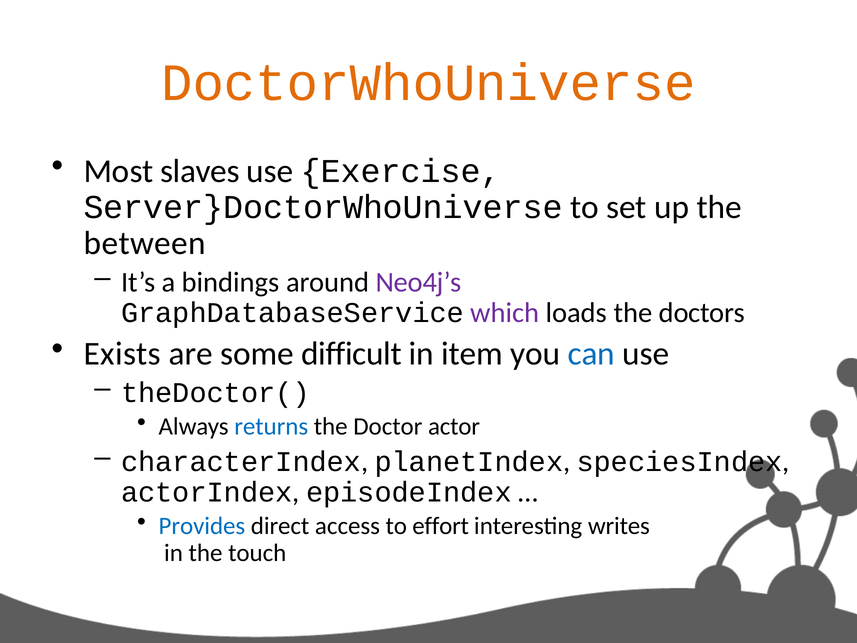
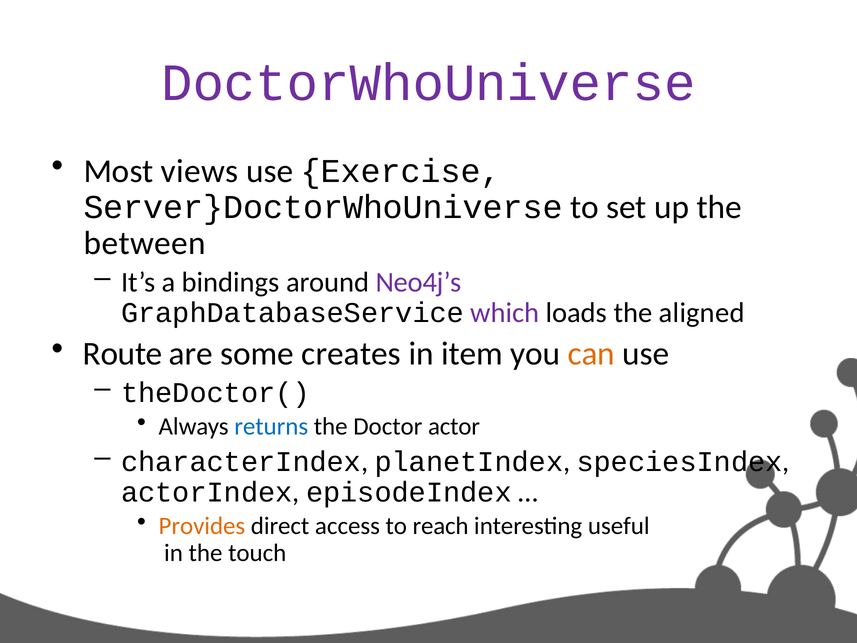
DoctorWhoUniverse colour: orange -> purple
slaves: slaves -> views
doctors: doctors -> aligned
Exists: Exists -> Route
difficult: difficult -> creates
can colour: blue -> orange
Provides colour: blue -> orange
effort: effort -> reach
writes: writes -> useful
